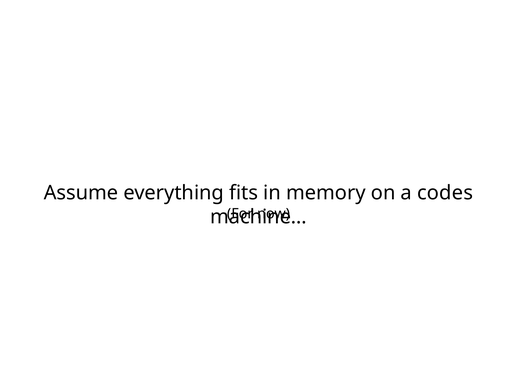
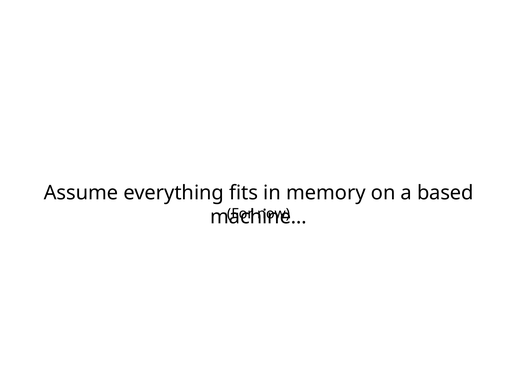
codes: codes -> based
